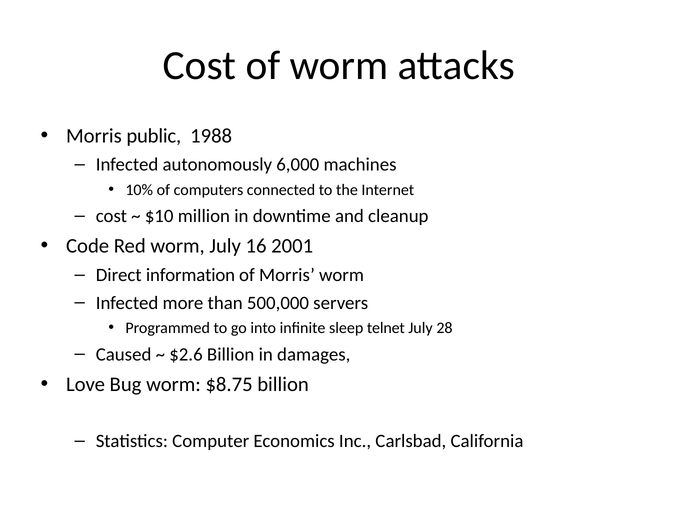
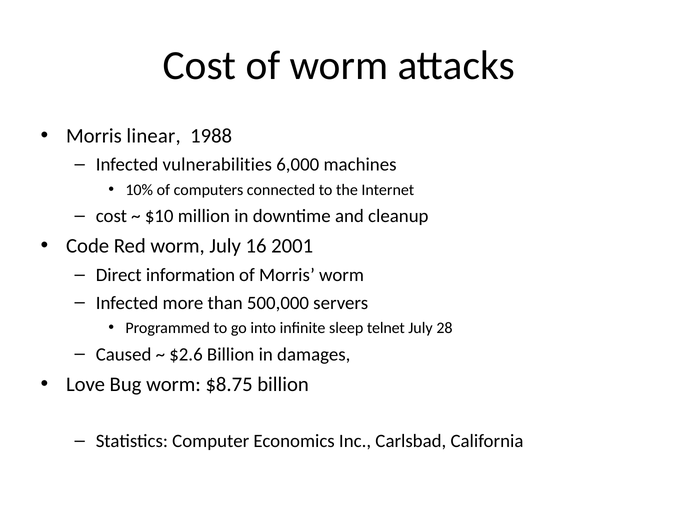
public: public -> linear
autonomously: autonomously -> vulnerabilities
